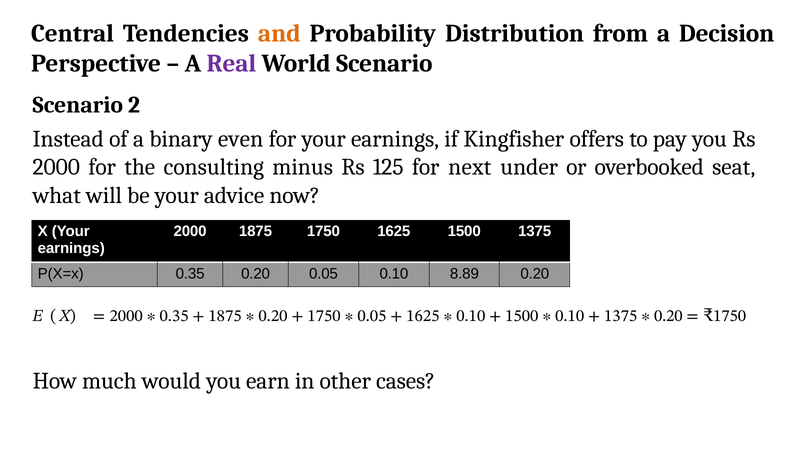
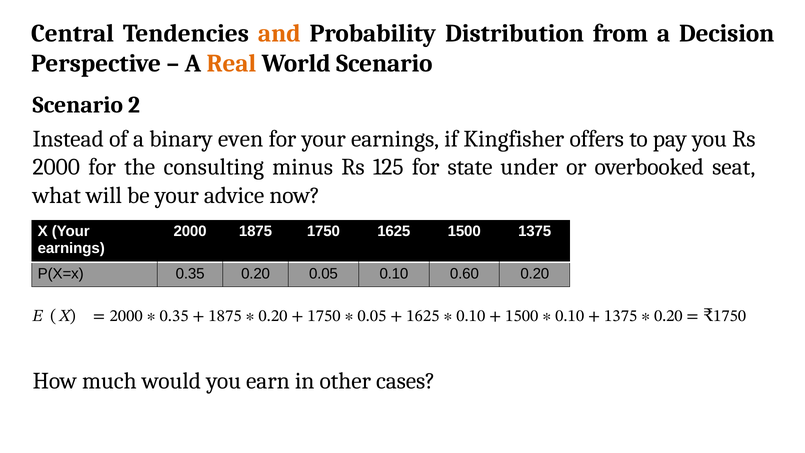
Real colour: purple -> orange
next: next -> state
8.89: 8.89 -> 0.60
